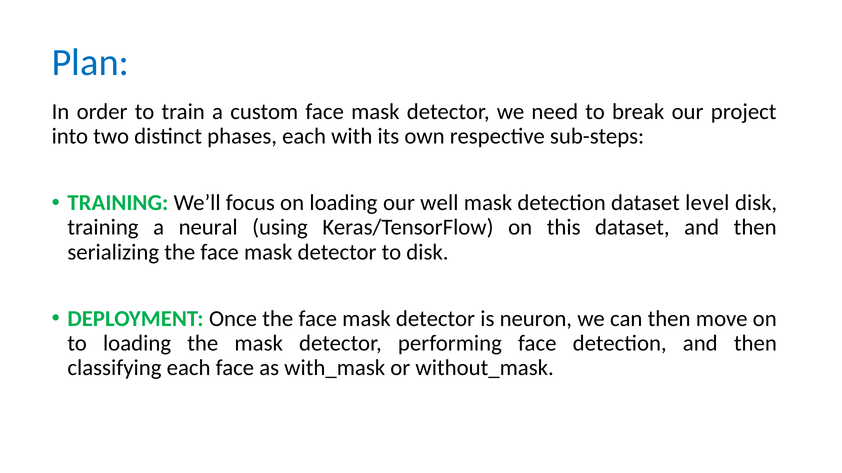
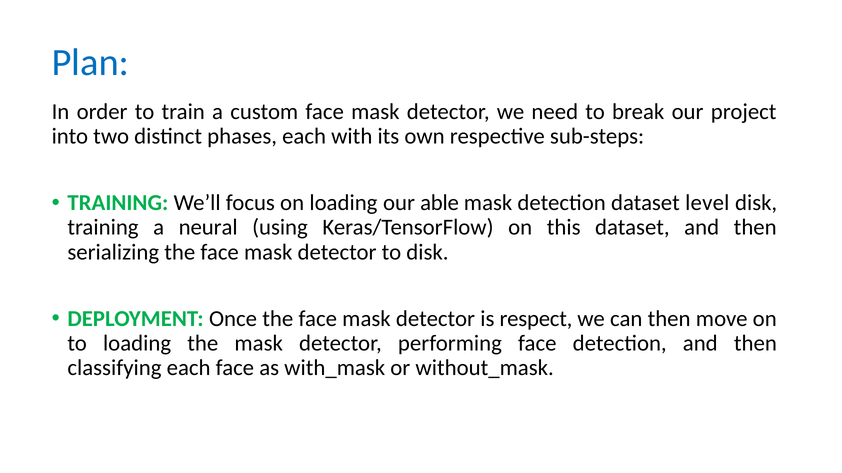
well: well -> able
neuron: neuron -> respect
